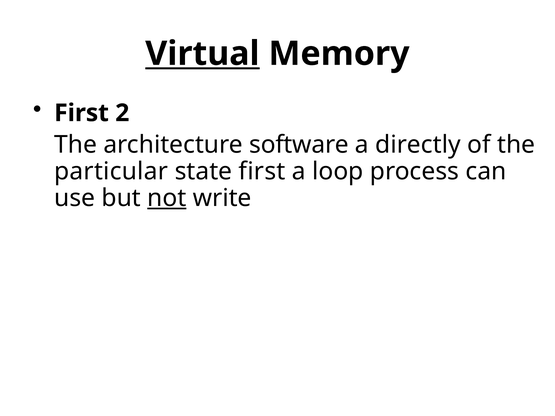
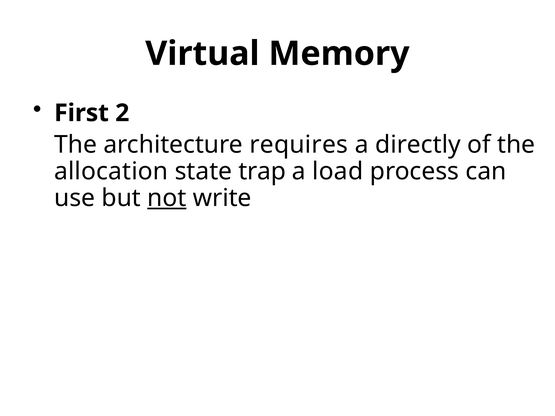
Virtual underline: present -> none
software: software -> requires
particular: particular -> allocation
state first: first -> trap
loop: loop -> load
